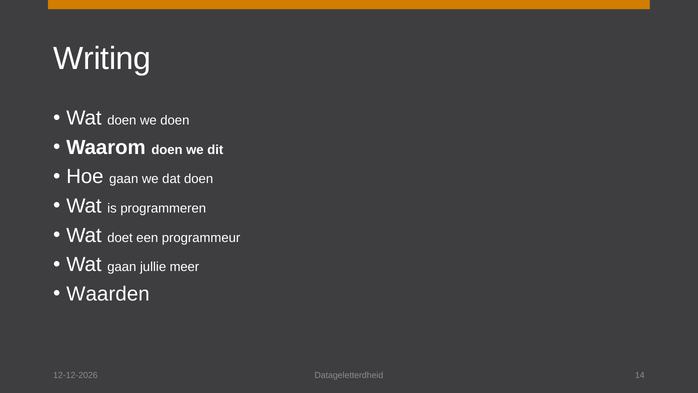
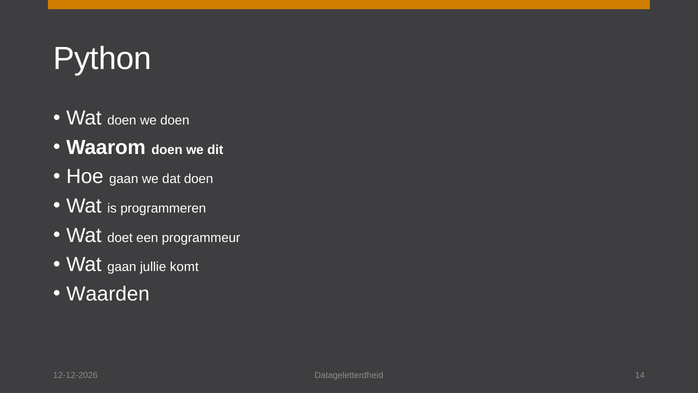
Writing: Writing -> Python
meer: meer -> komt
